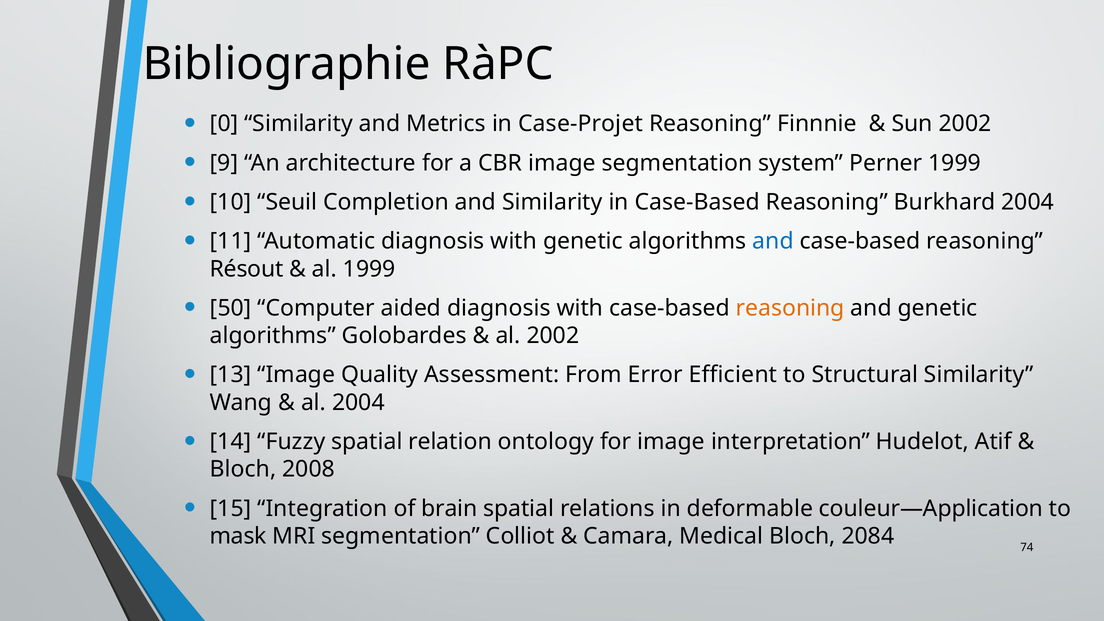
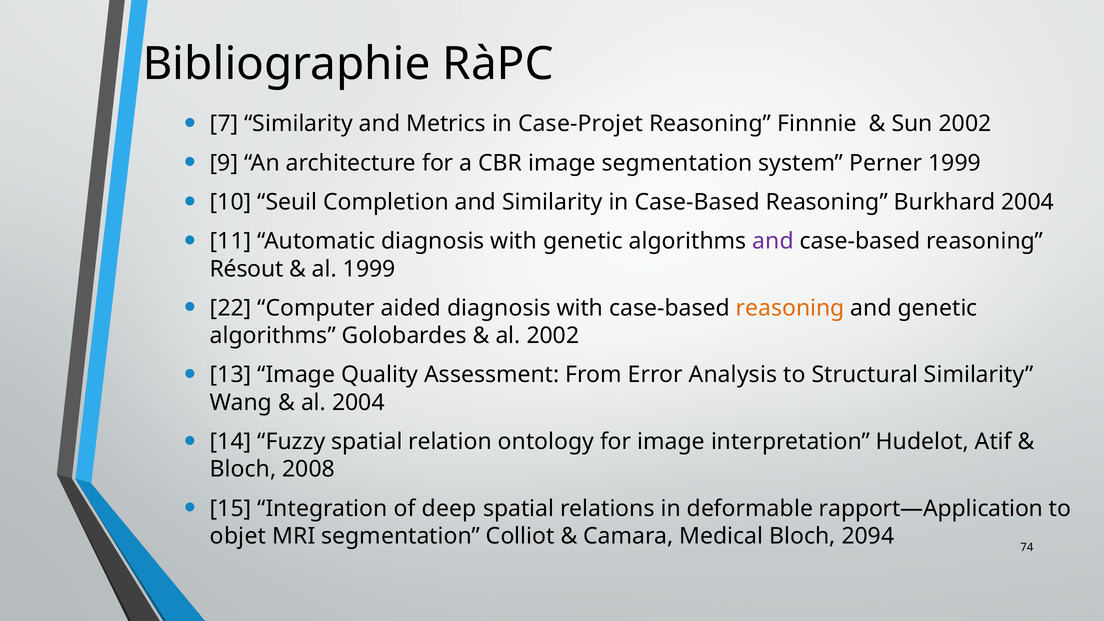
0: 0 -> 7
and at (773, 241) colour: blue -> purple
50: 50 -> 22
Efficient: Efficient -> Analysis
brain: brain -> deep
couleur—Application: couleur—Application -> rapport—Application
mask: mask -> objet
2084: 2084 -> 2094
